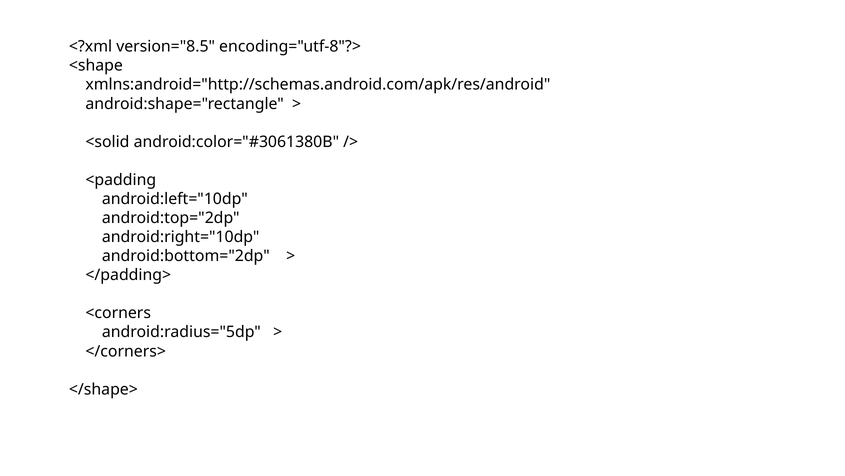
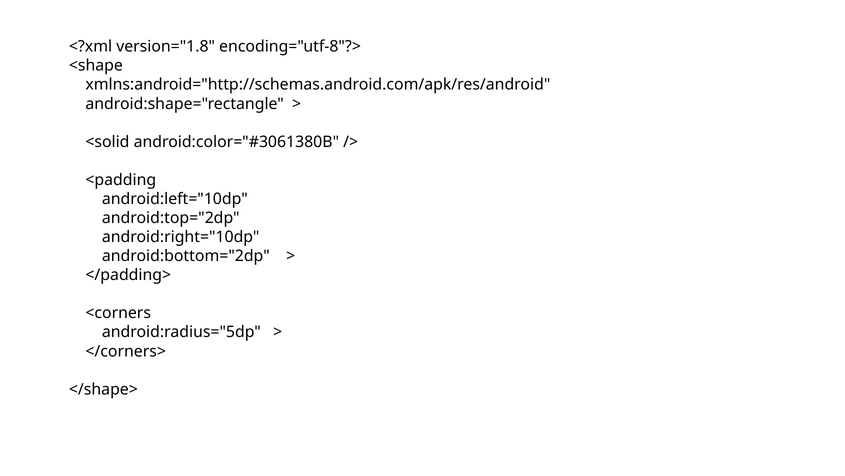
version="8.5: version="8.5 -> version="1.8
